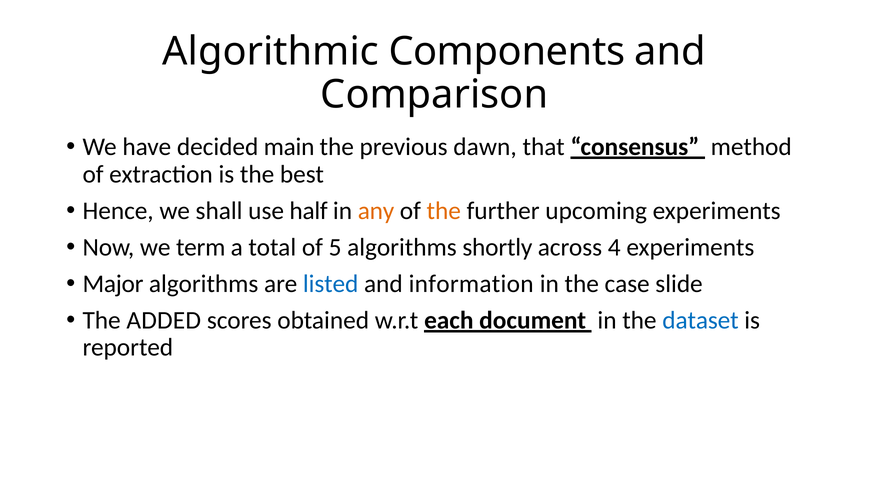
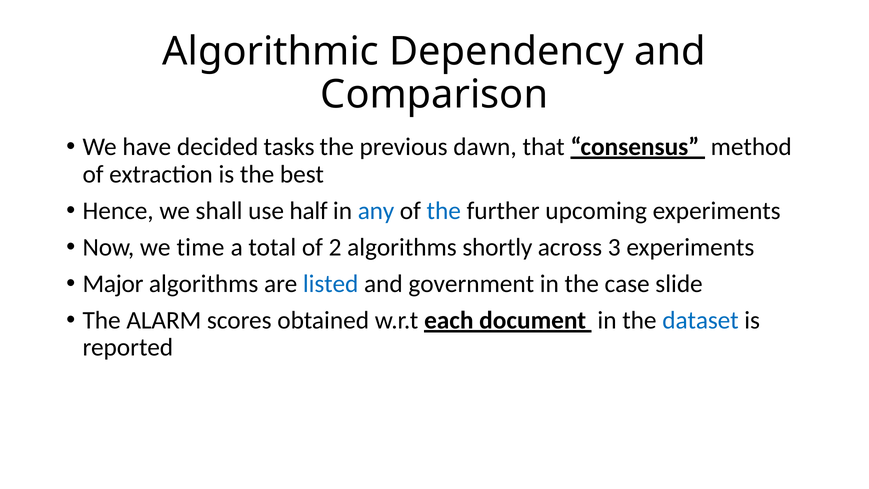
Components: Components -> Dependency
main: main -> tasks
any colour: orange -> blue
the at (444, 211) colour: orange -> blue
term: term -> time
5: 5 -> 2
4: 4 -> 3
information: information -> government
ADDED: ADDED -> ALARM
